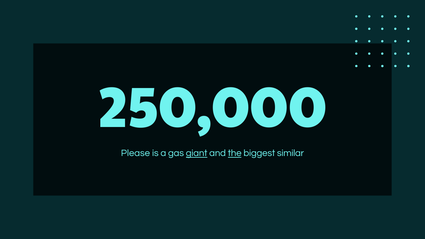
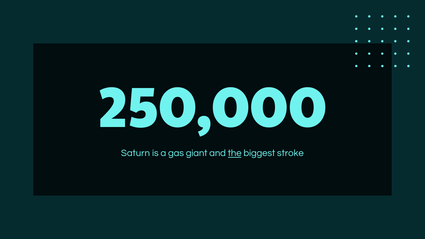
Please: Please -> Saturn
giant underline: present -> none
similar: similar -> stroke
